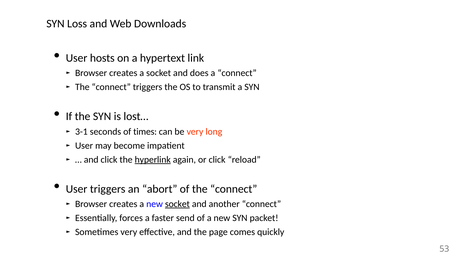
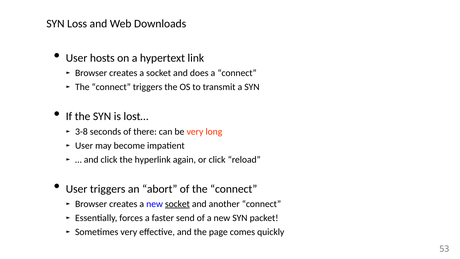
3-1: 3-1 -> 3-8
times: times -> there
hyperlink underline: present -> none
